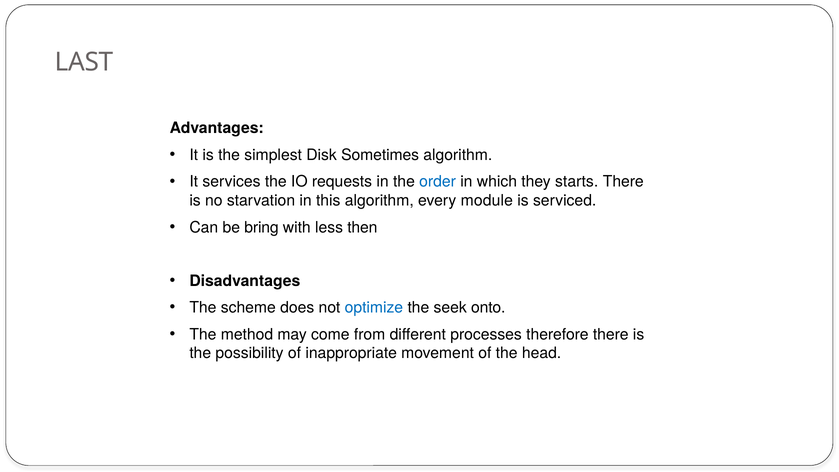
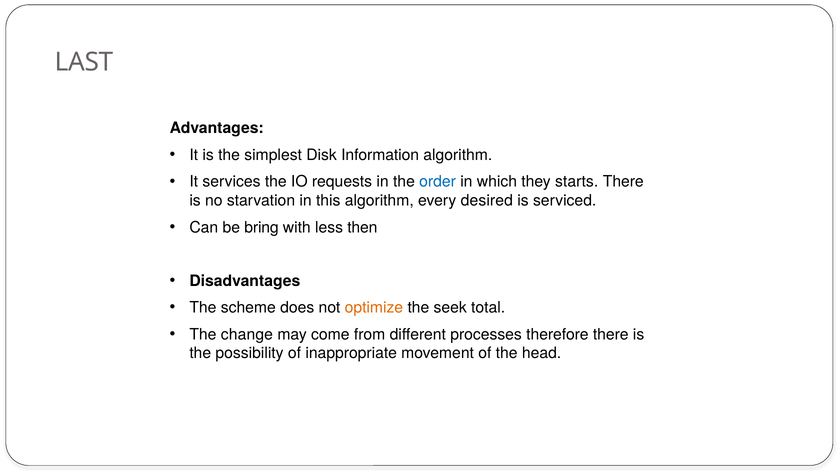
Sometimes: Sometimes -> Information
module: module -> desired
optimize colour: blue -> orange
onto: onto -> total
method: method -> change
